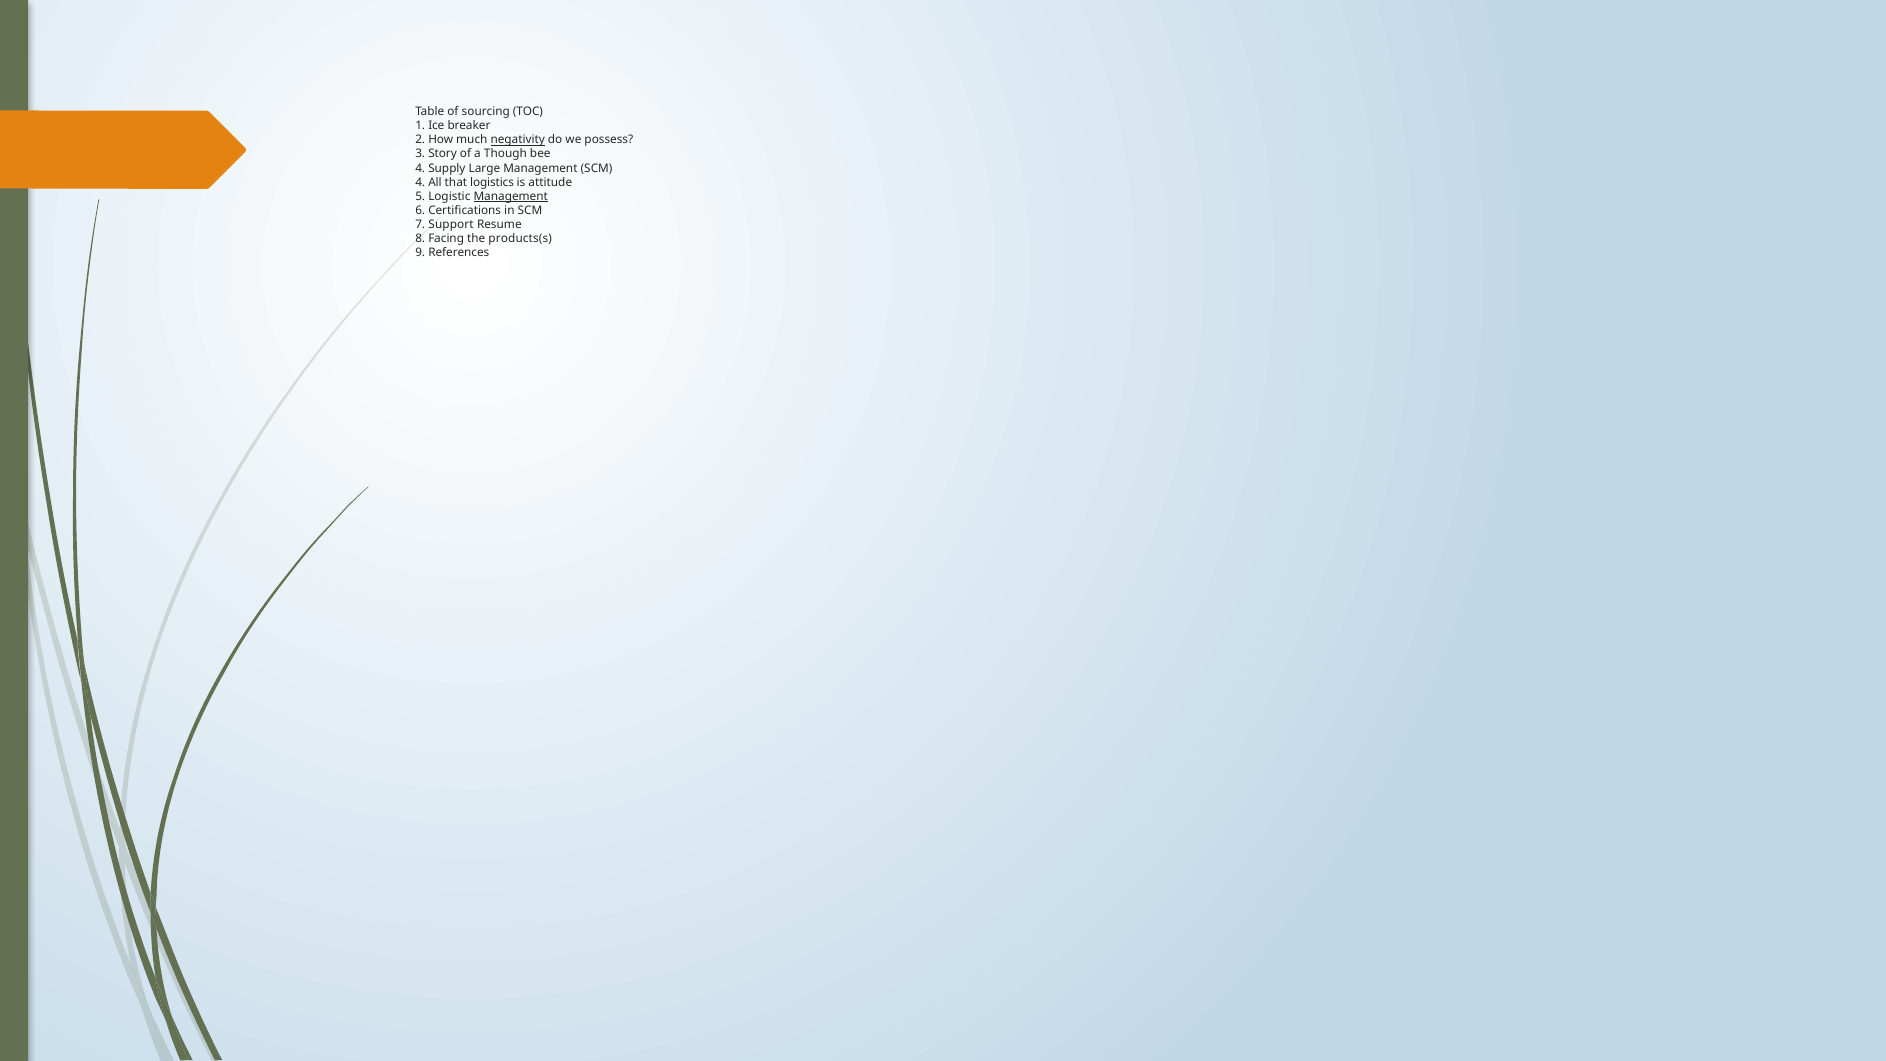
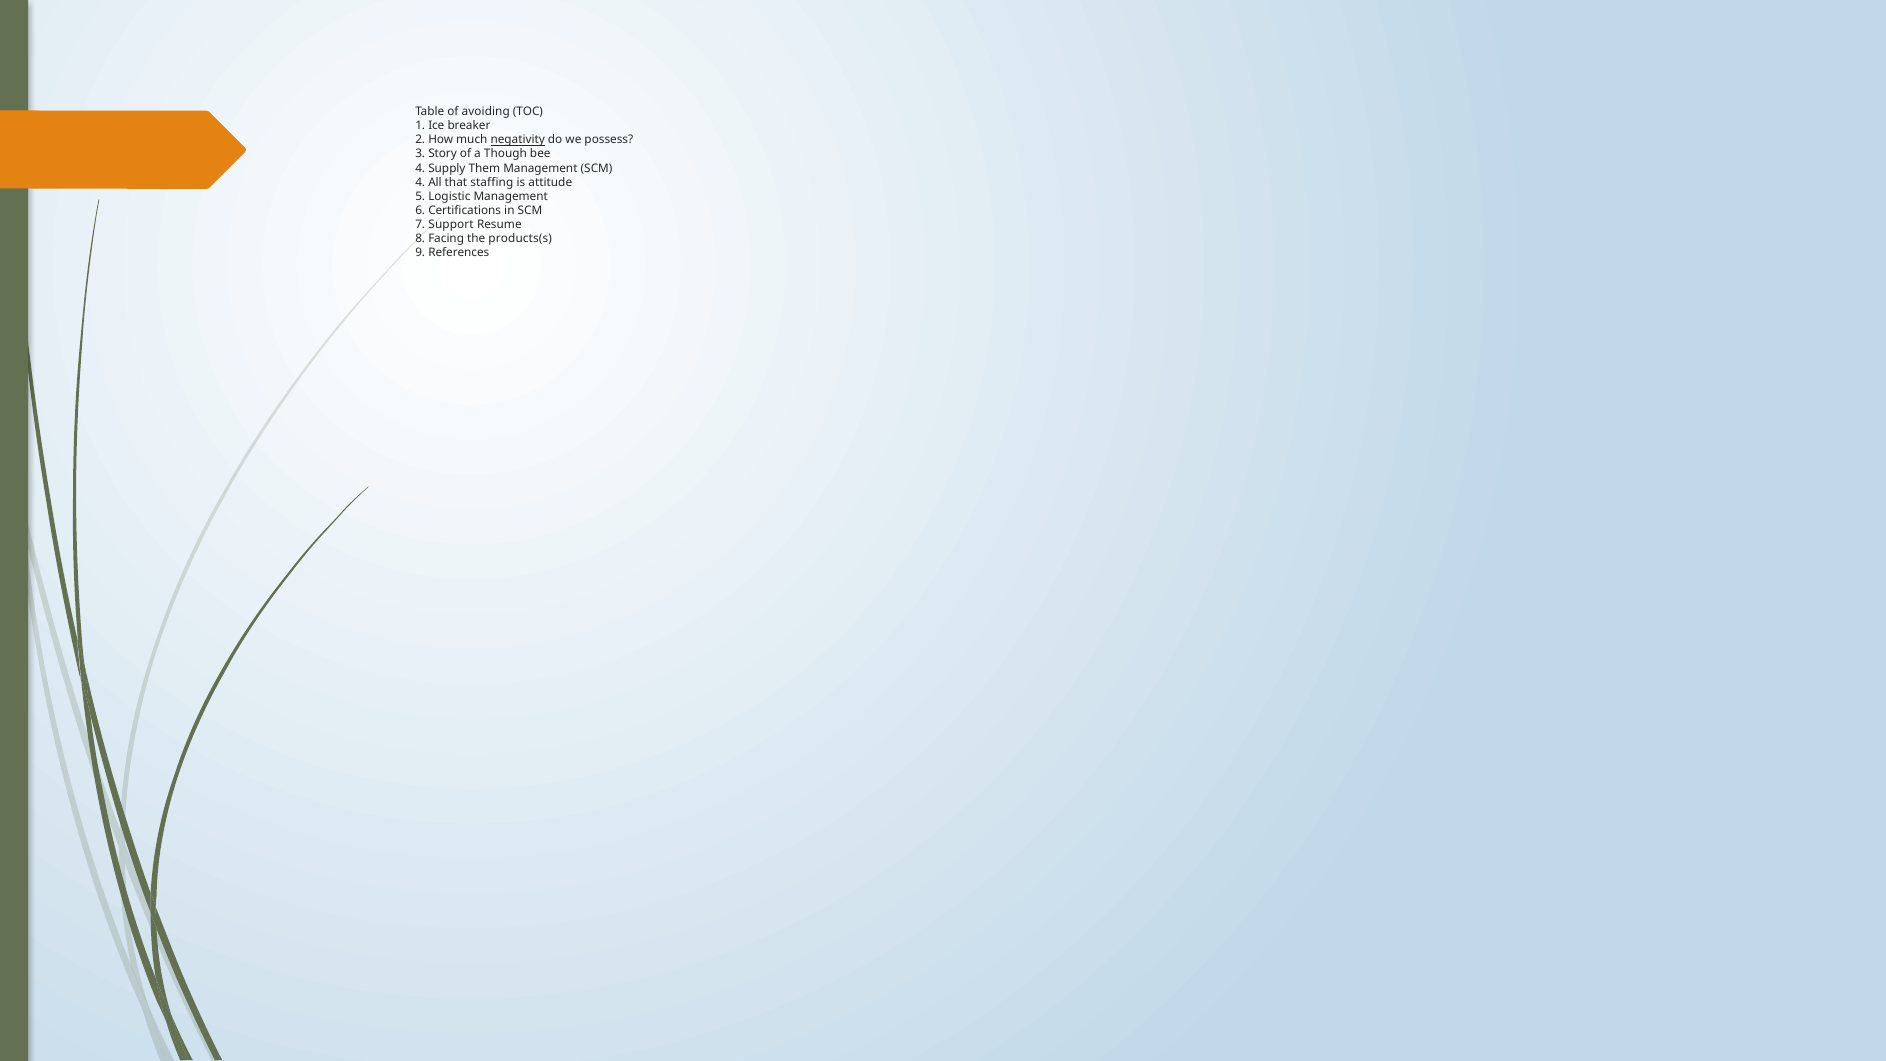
sourcing: sourcing -> avoiding
Large: Large -> Them
logistics: logistics -> staffing
Management at (511, 196) underline: present -> none
